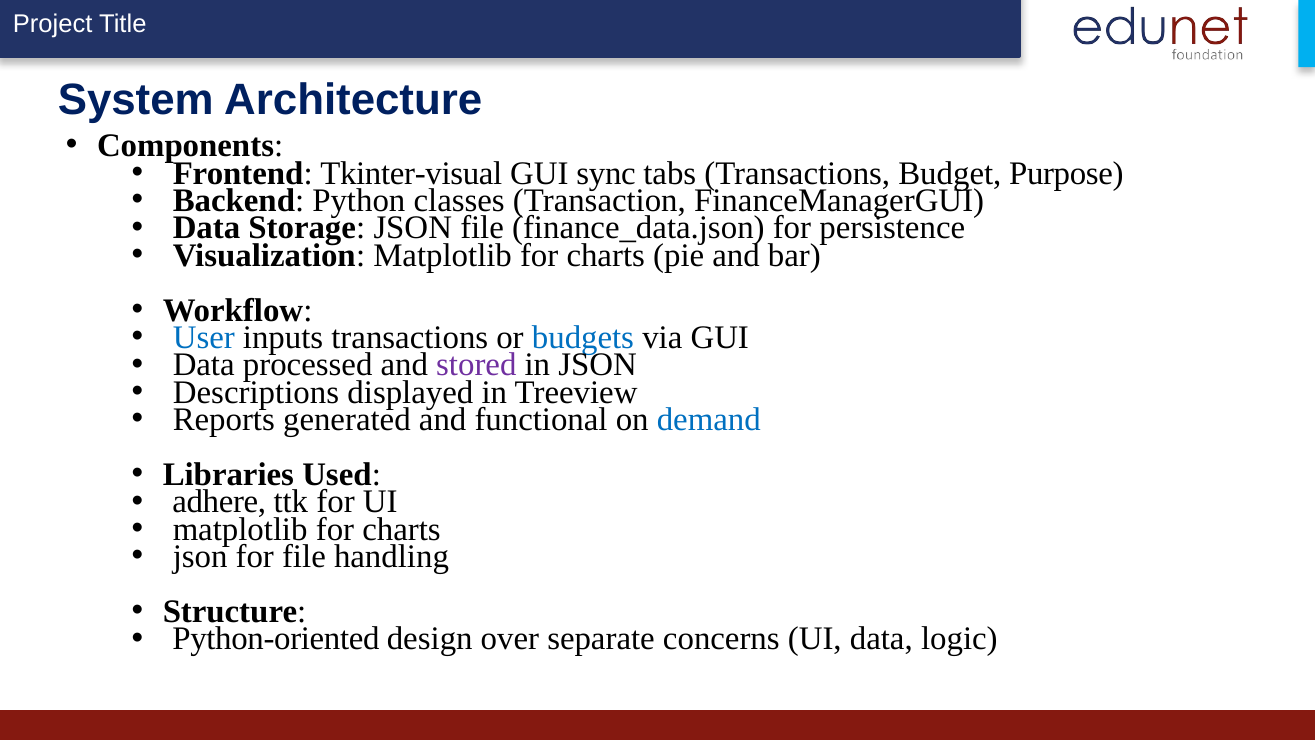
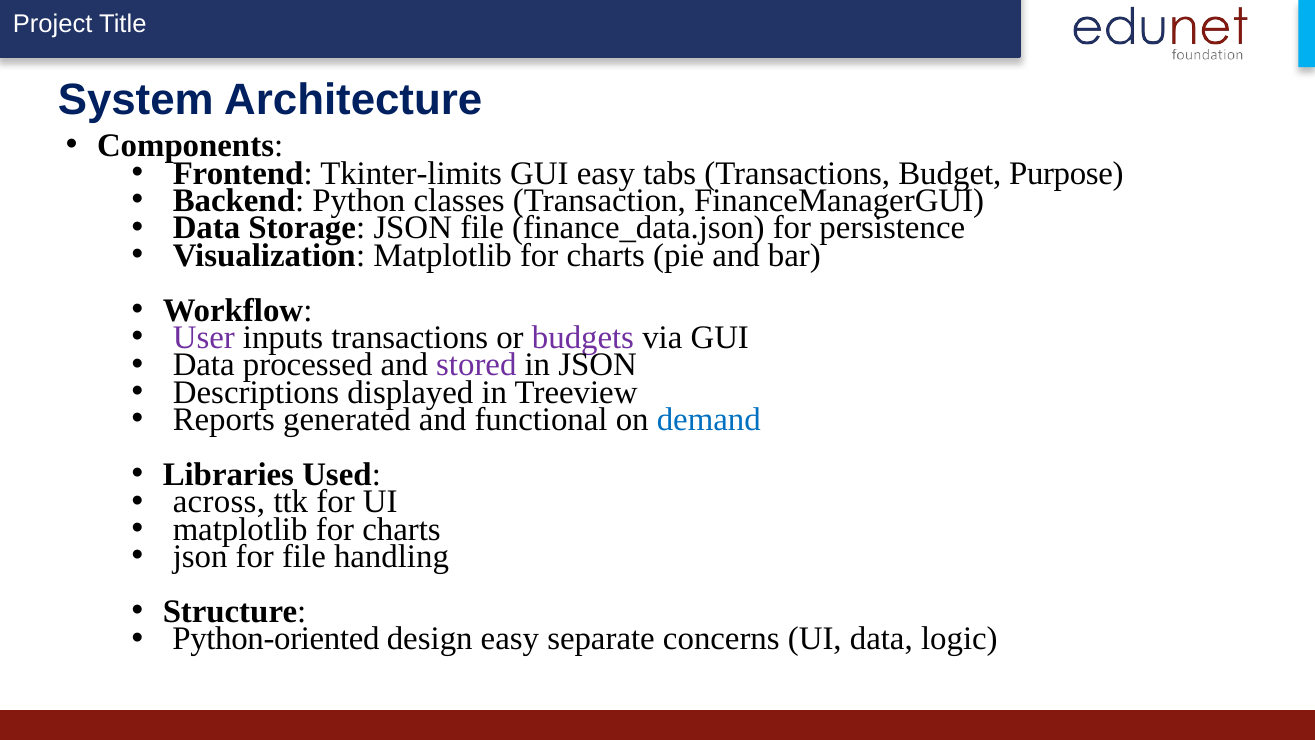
Tkinter-visual: Tkinter-visual -> Tkinter-limits
GUI sync: sync -> easy
User colour: blue -> purple
budgets colour: blue -> purple
adhere: adhere -> across
design over: over -> easy
